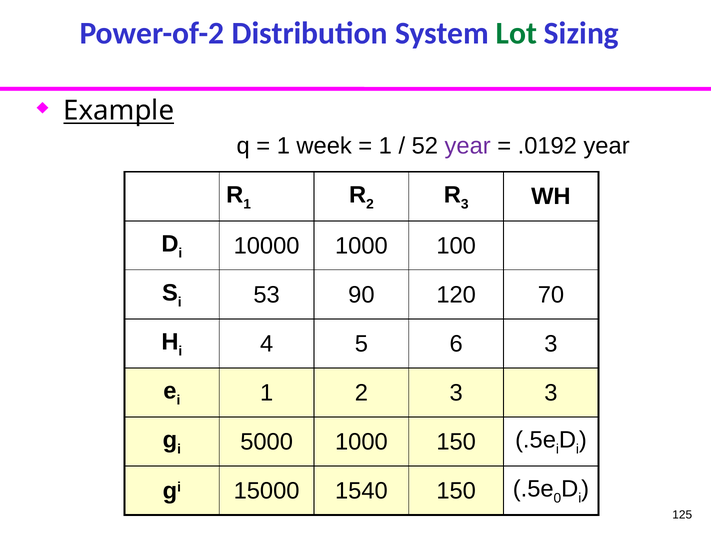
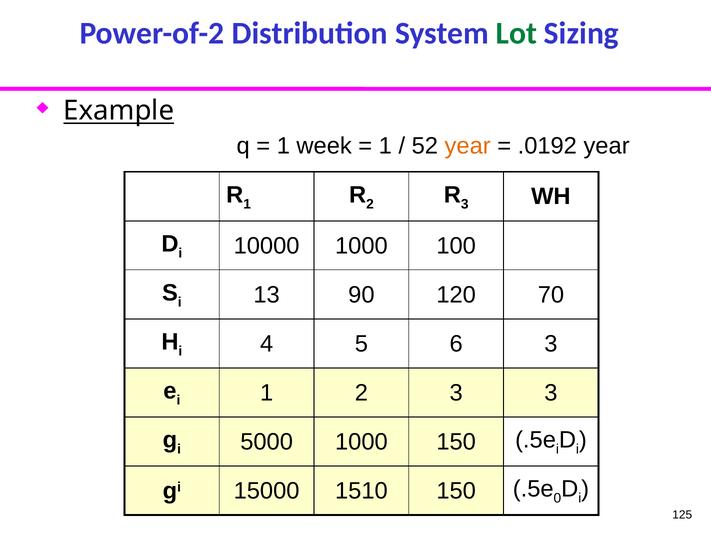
year at (468, 146) colour: purple -> orange
53: 53 -> 13
1540: 1540 -> 1510
